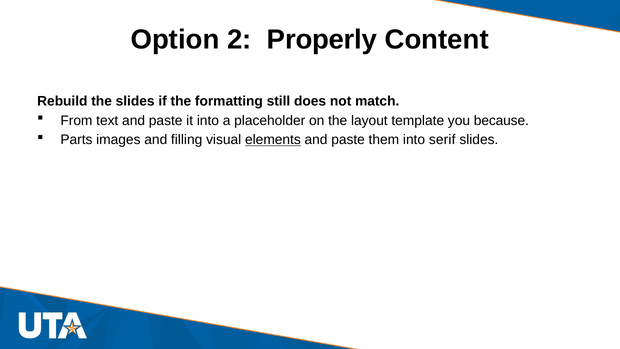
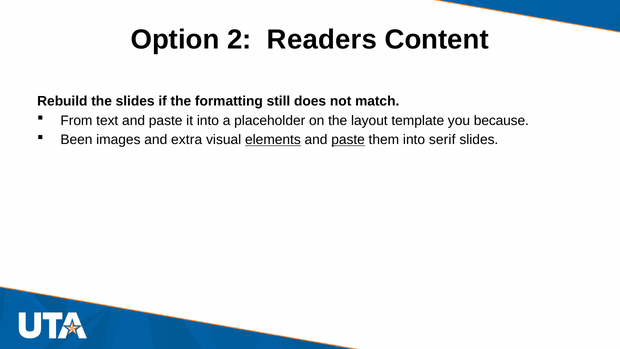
Properly: Properly -> Readers
Parts: Parts -> Been
filling: filling -> extra
paste at (348, 140) underline: none -> present
